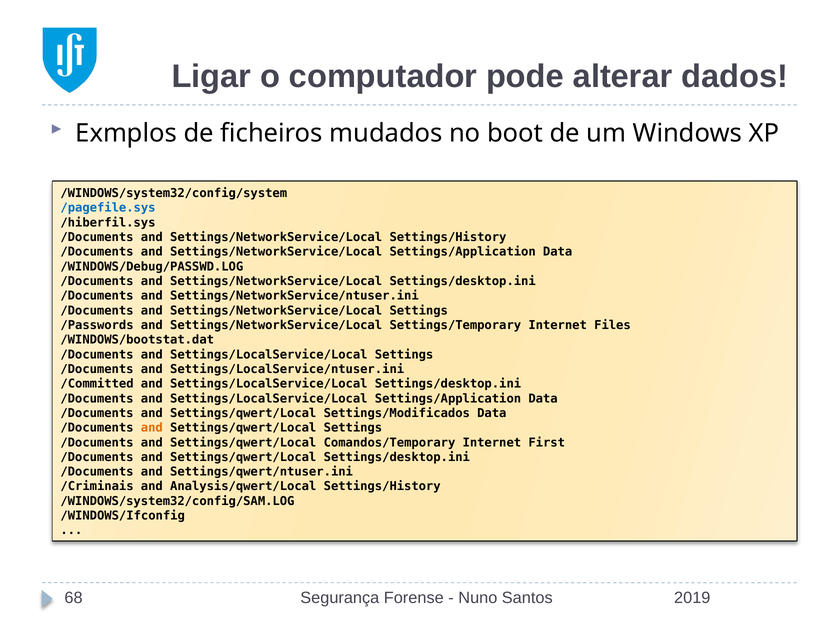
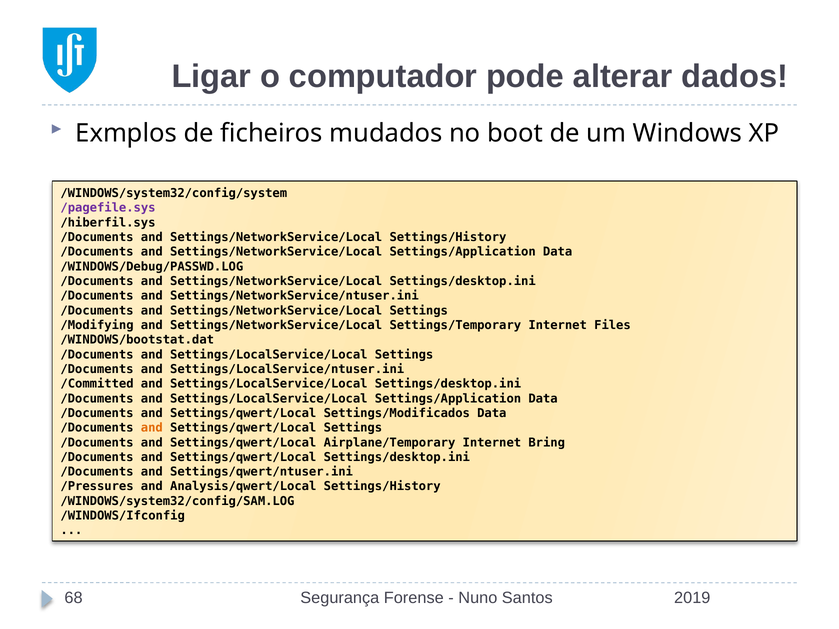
/pagefile.sys colour: blue -> purple
/Passwords: /Passwords -> /Modifying
Comandos/Temporary: Comandos/Temporary -> Airplane/Temporary
First: First -> Bring
/Criminais: /Criminais -> /Pressures
